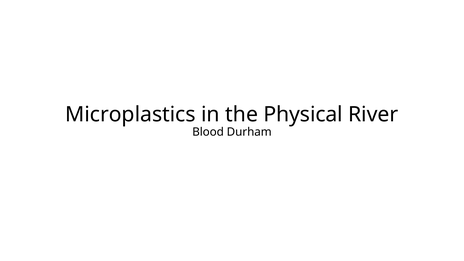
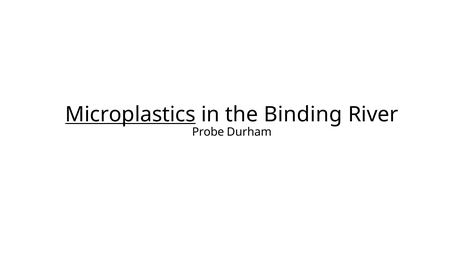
Microplastics underline: none -> present
Physical: Physical -> Binding
Blood: Blood -> Probe
